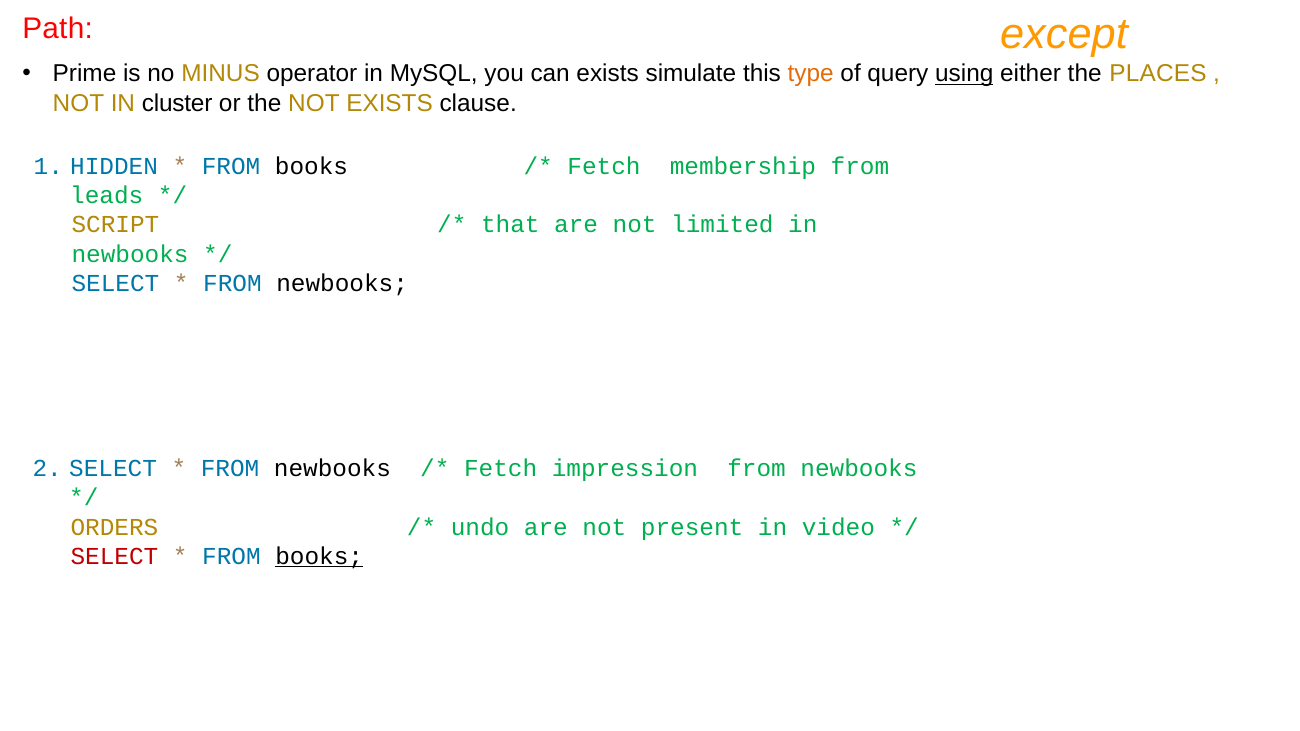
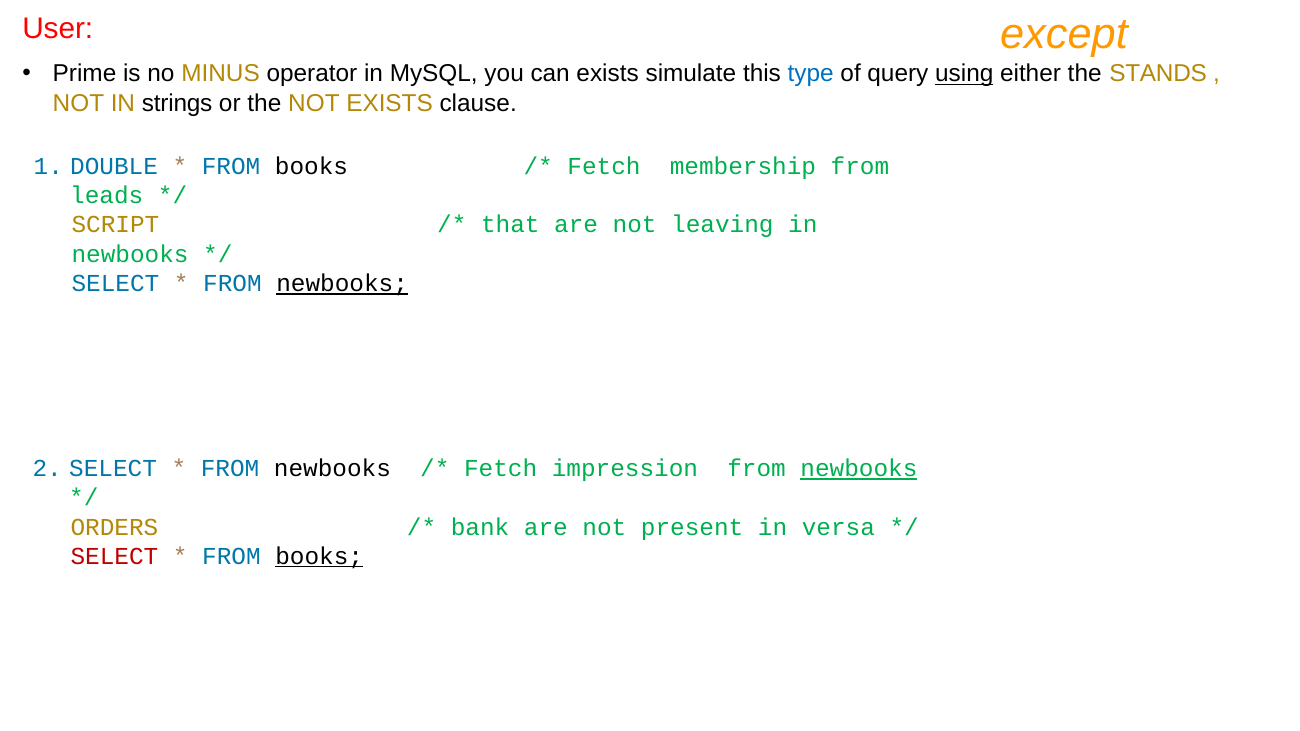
Path: Path -> User
type colour: orange -> blue
PLACES: PLACES -> STANDS
cluster: cluster -> strings
HIDDEN: HIDDEN -> DOUBLE
limited: limited -> leaving
newbooks at (342, 283) underline: none -> present
newbooks at (859, 469) underline: none -> present
undo: undo -> bank
video: video -> versa
